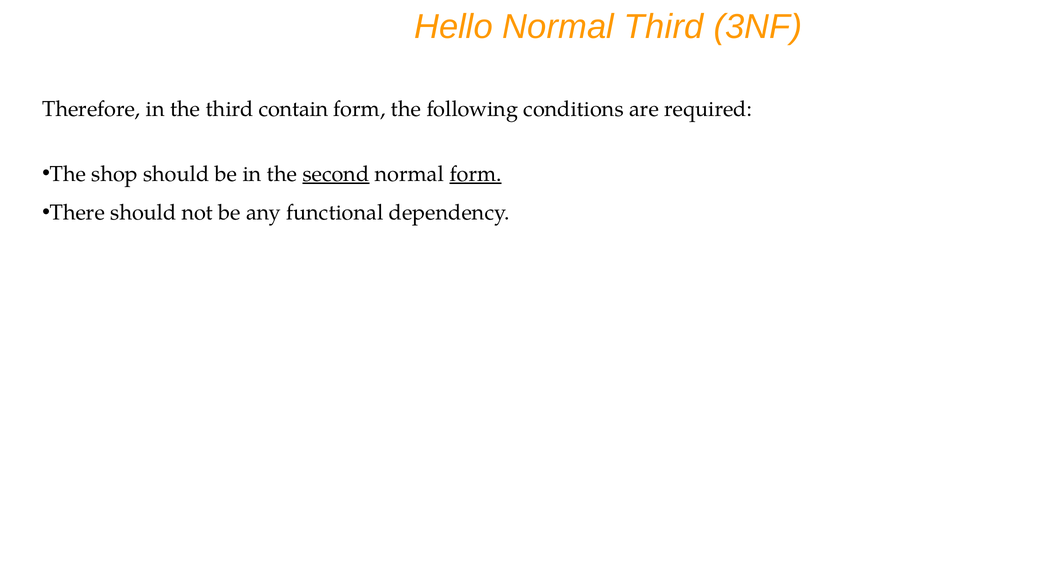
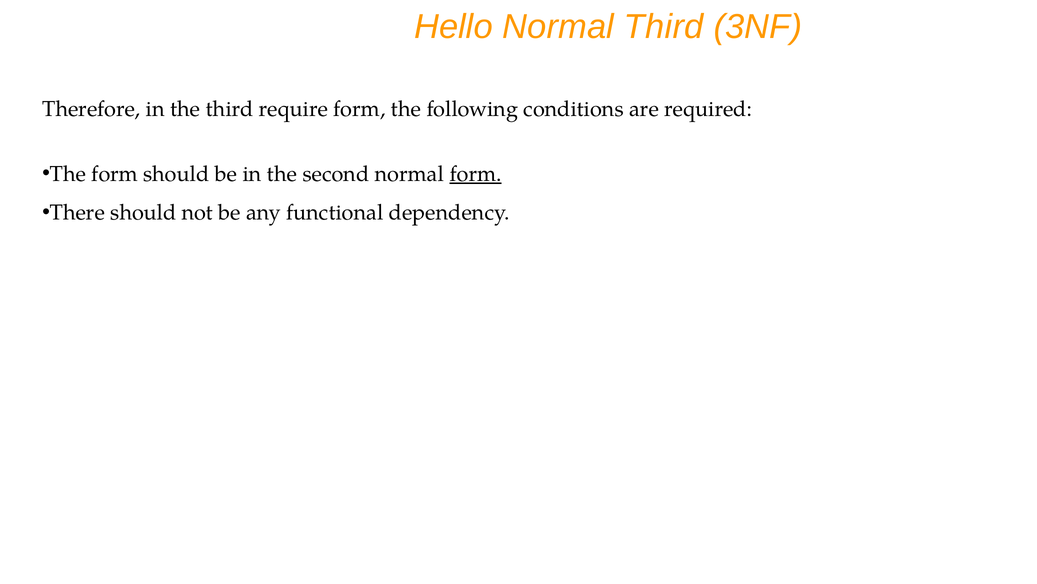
contain: contain -> require
The shop: shop -> form
second underline: present -> none
